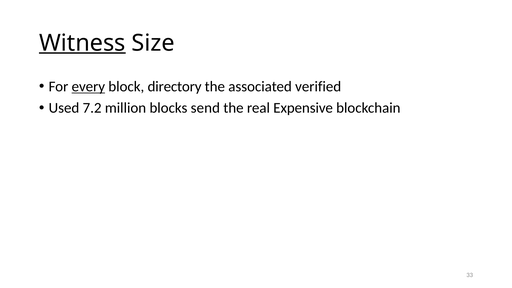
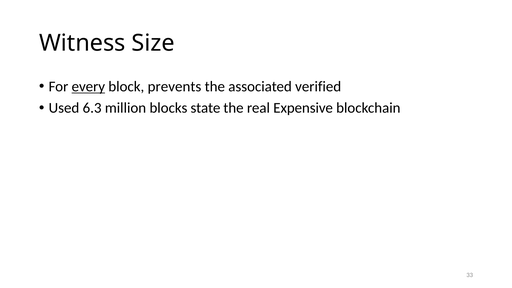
Witness underline: present -> none
directory: directory -> prevents
7.2: 7.2 -> 6.3
send: send -> state
